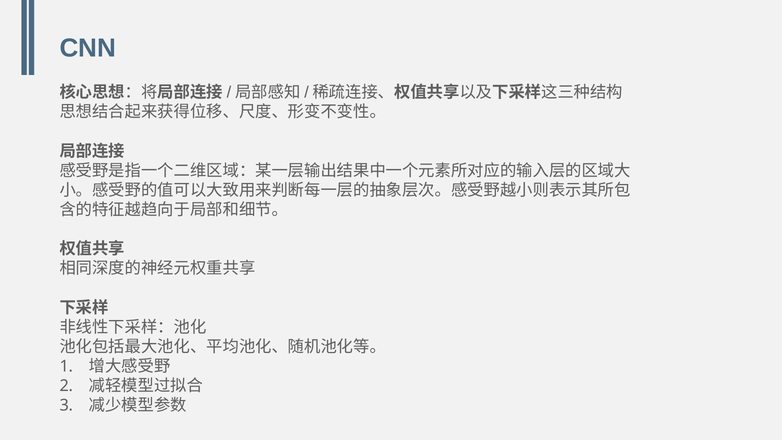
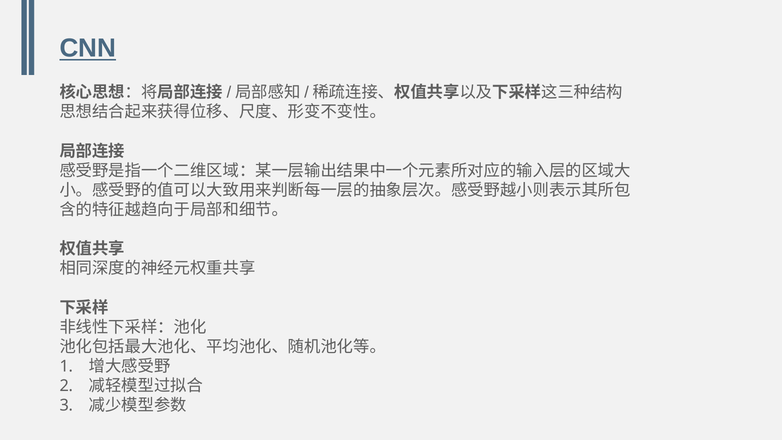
CNN underline: none -> present
